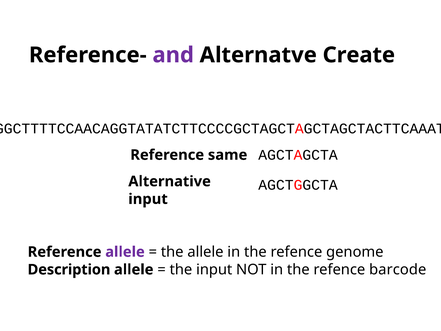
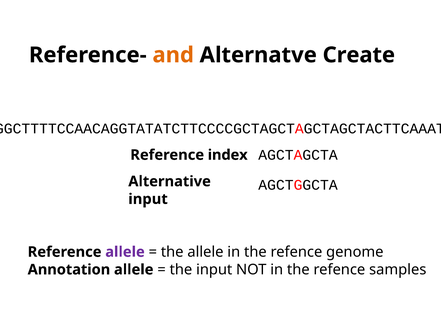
and colour: purple -> orange
same: same -> index
Description: Description -> Annotation
barcode: barcode -> samples
